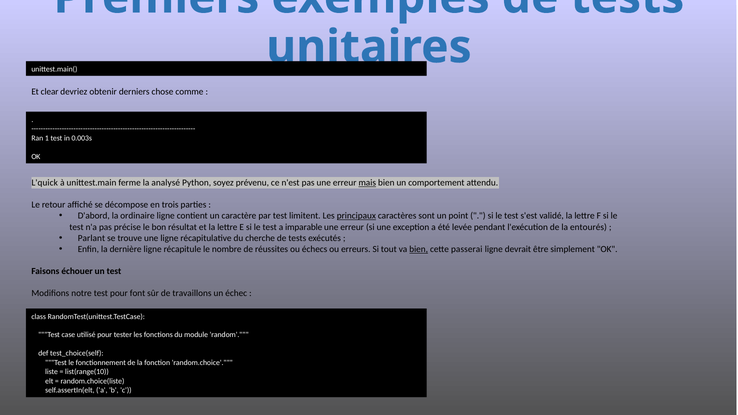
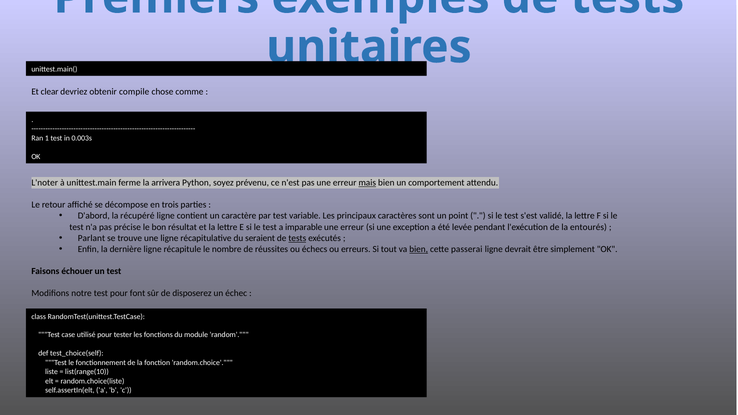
derniers: derniers -> compile
L'quick: L'quick -> L'noter
analysé: analysé -> arrivera
ordinaire: ordinaire -> récupéré
limitent: limitent -> variable
principaux underline: present -> none
cherche: cherche -> seraient
tests at (297, 238) underline: none -> present
travaillons: travaillons -> disposerez
